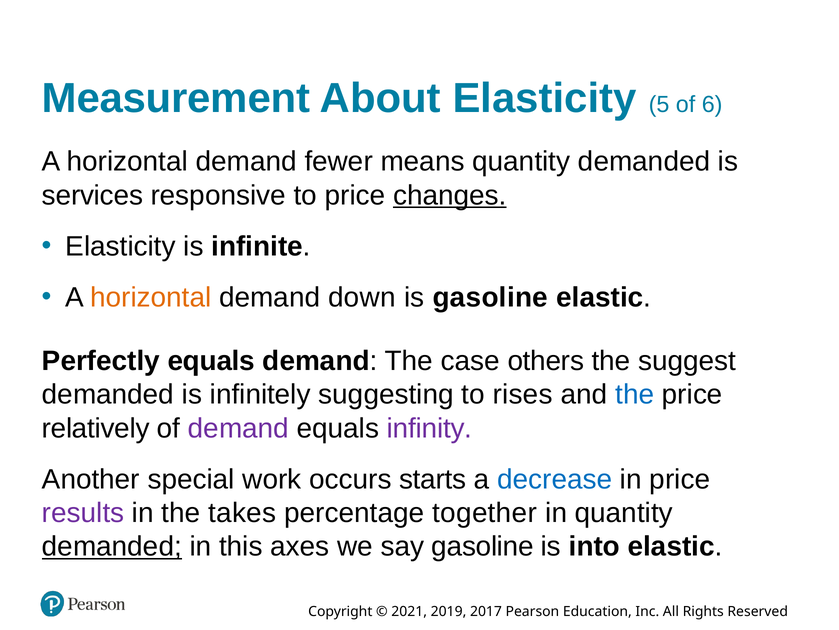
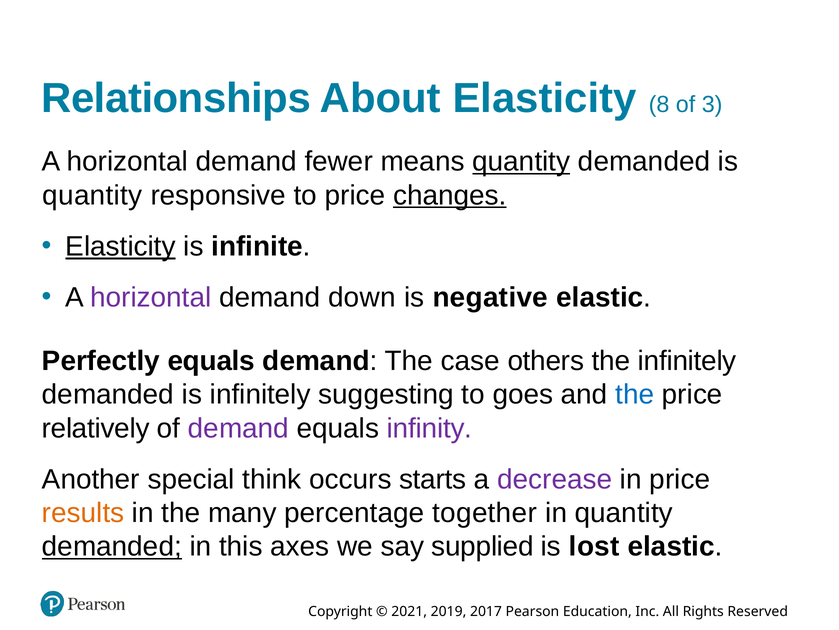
Measurement: Measurement -> Relationships
5: 5 -> 8
6: 6 -> 3
quantity at (521, 162) underline: none -> present
services at (93, 195): services -> quantity
Elasticity at (121, 246) underline: none -> present
horizontal at (151, 297) colour: orange -> purple
is gasoline: gasoline -> negative
the suggest: suggest -> infinitely
rises: rises -> goes
work: work -> think
decrease colour: blue -> purple
results colour: purple -> orange
takes: takes -> many
say gasoline: gasoline -> supplied
into: into -> lost
